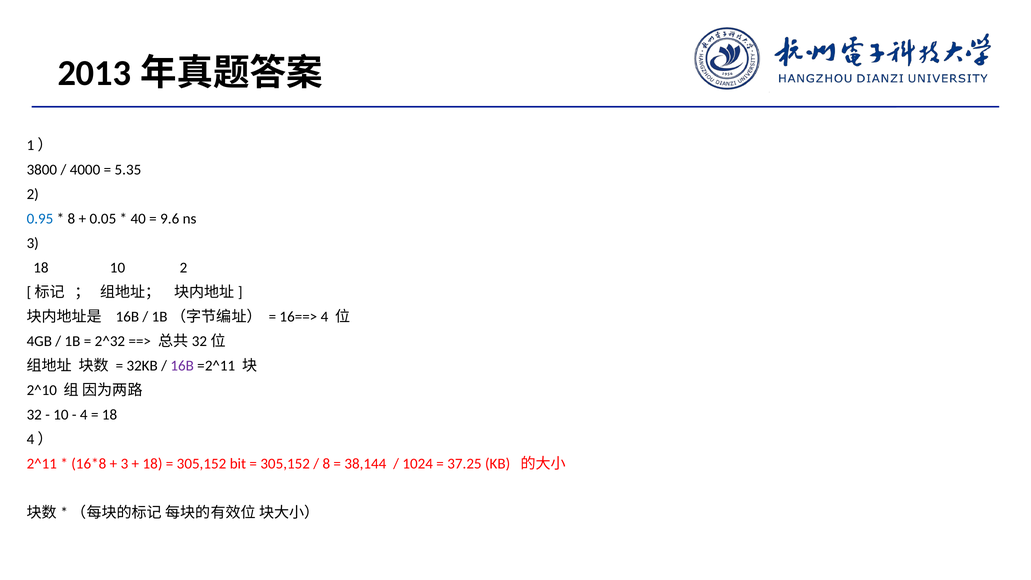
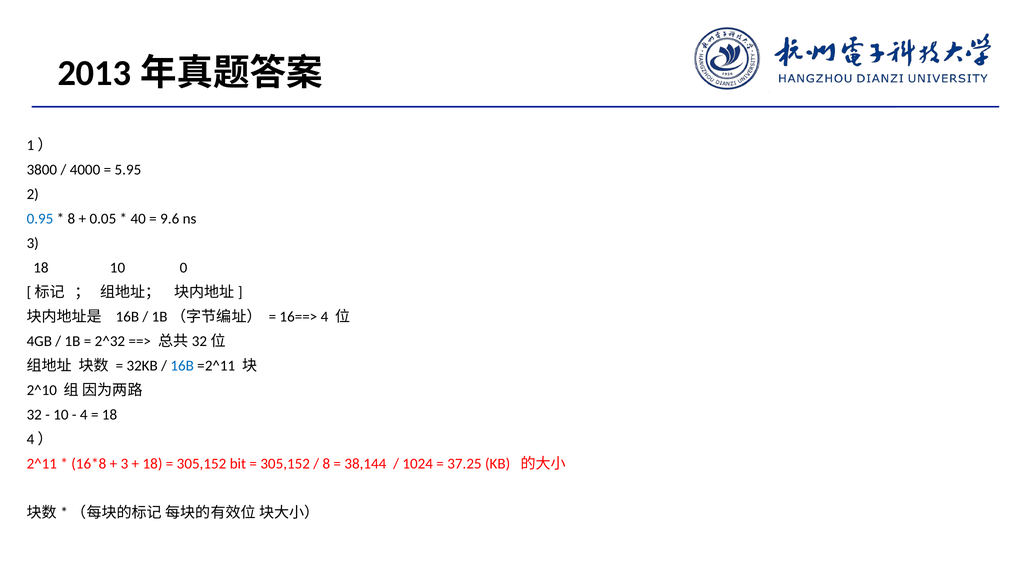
5.35: 5.35 -> 5.95
10 2: 2 -> 0
16B at (182, 366) colour: purple -> blue
